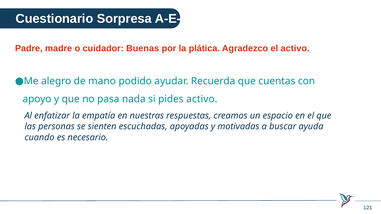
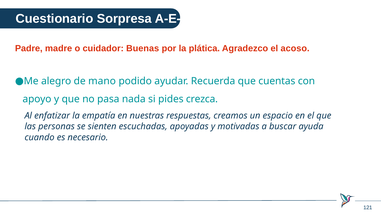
el activo: activo -> acoso
pides activo: activo -> crezca
